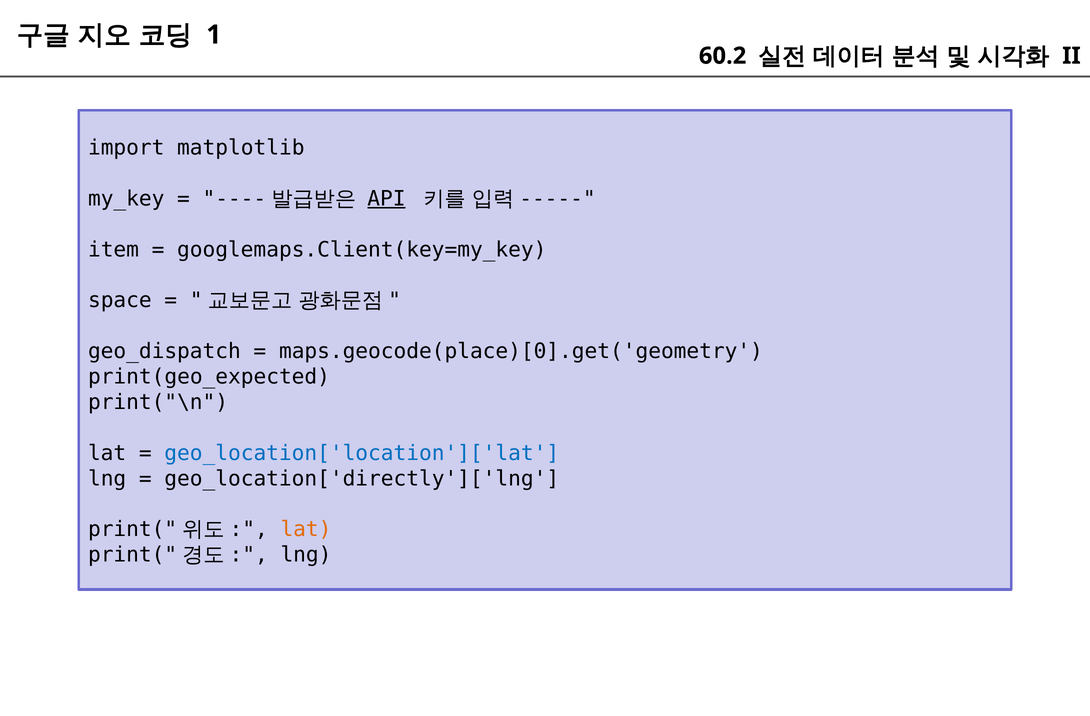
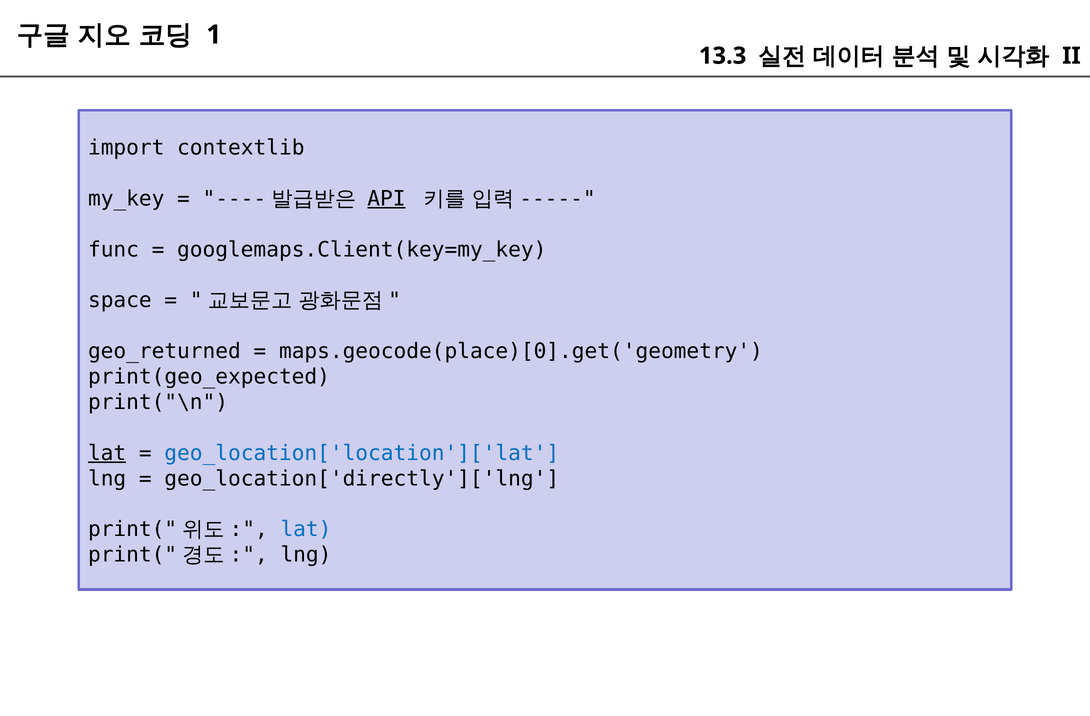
60.2: 60.2 -> 13.3
matplotlib: matplotlib -> contextlib
item: item -> func
geo_dispatch: geo_dispatch -> geo_returned
lat at (107, 453) underline: none -> present
lat at (306, 529) colour: orange -> blue
